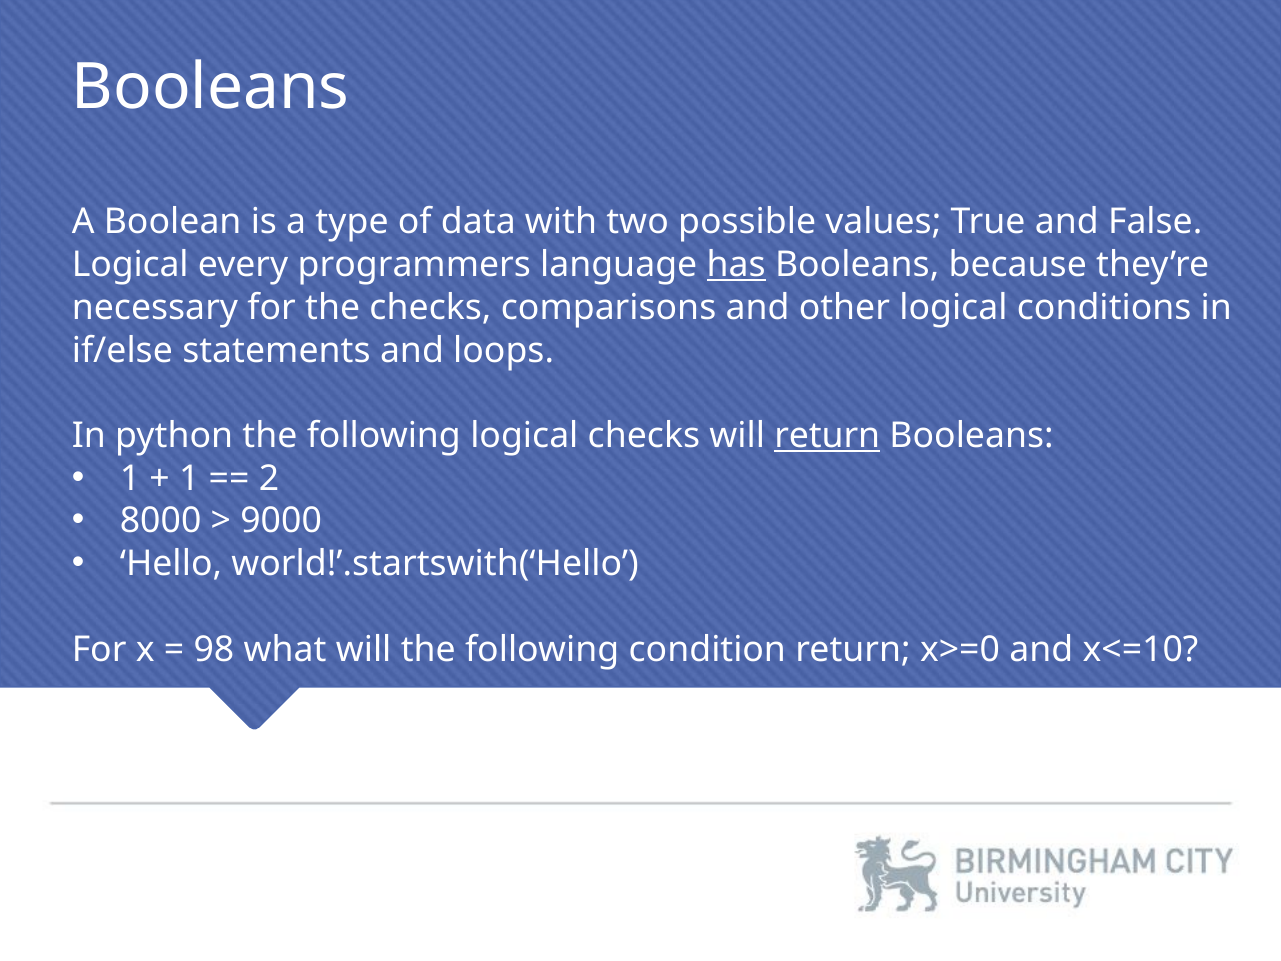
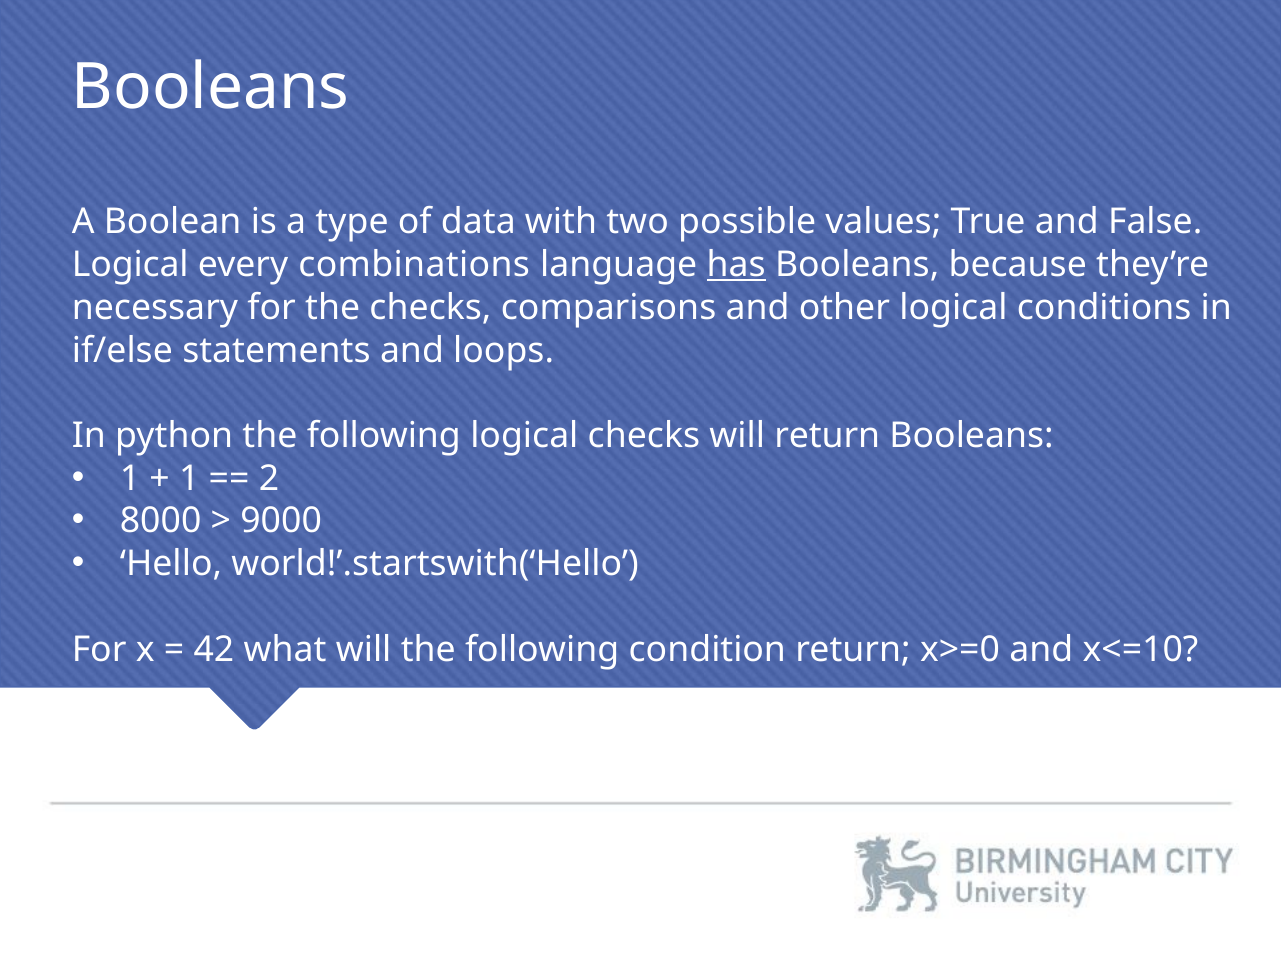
programmers: programmers -> combinations
return at (827, 436) underline: present -> none
98: 98 -> 42
